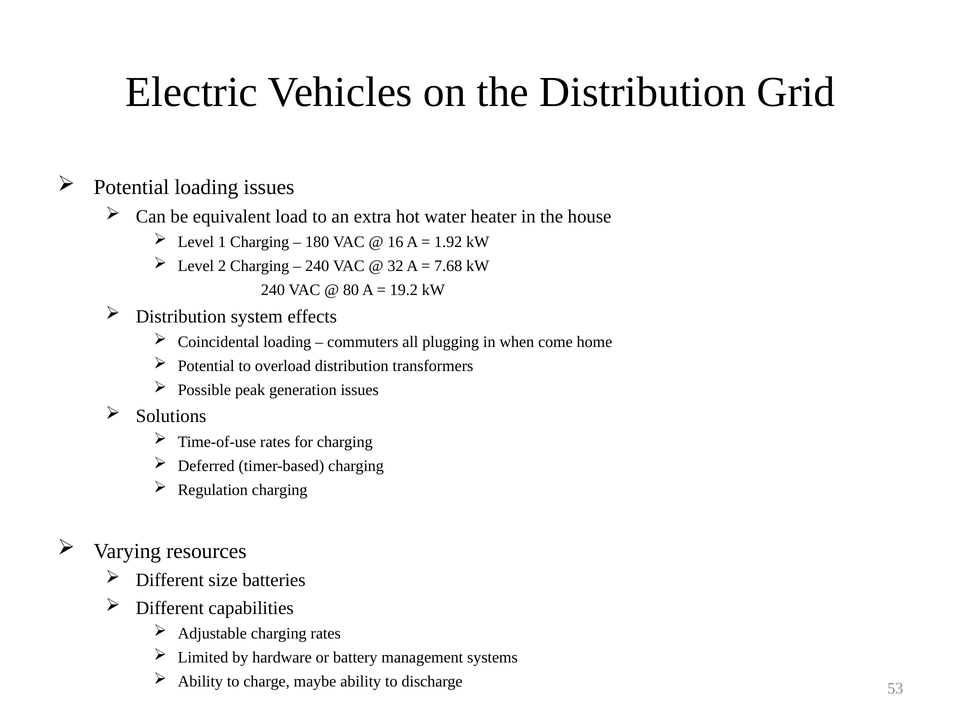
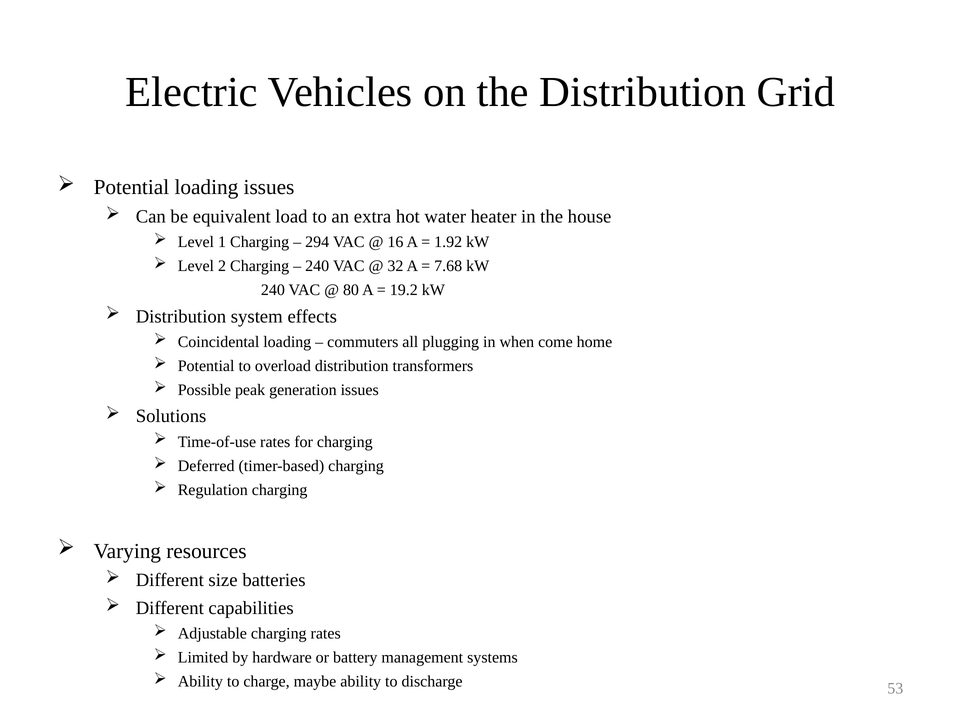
180: 180 -> 294
